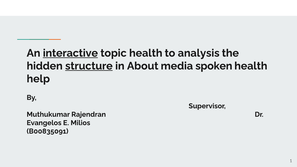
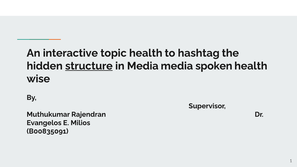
interactive underline: present -> none
analysis: analysis -> hashtag
in About: About -> Media
help: help -> wise
